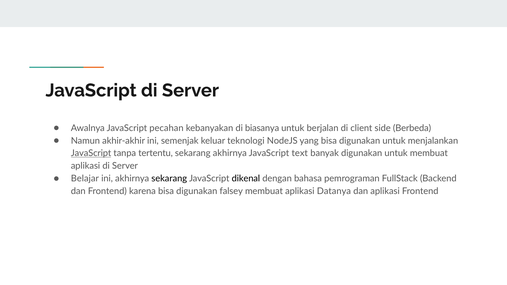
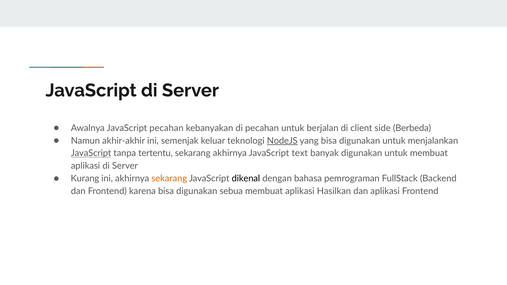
di biasanya: biasanya -> pecahan
NodeJS underline: none -> present
Belajar: Belajar -> Kurang
sekarang at (169, 179) colour: black -> orange
falsey: falsey -> sebua
Datanya: Datanya -> Hasilkan
